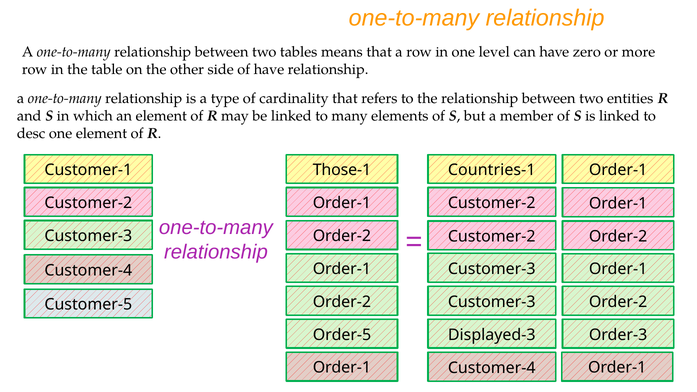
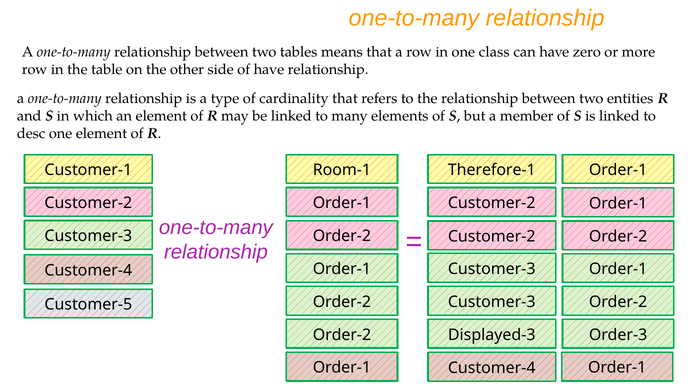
level: level -> class
Those-1: Those-1 -> Room-1
Countries-1: Countries-1 -> Therefore-1
Order-5 at (342, 335): Order-5 -> Order-2
